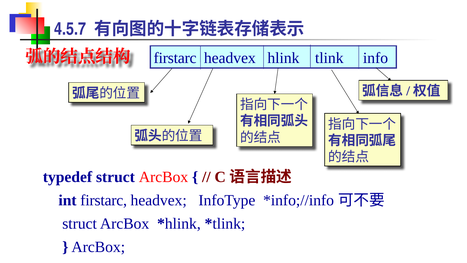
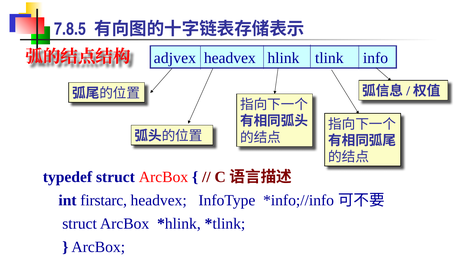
4.5.7: 4.5.7 -> 7.8.5
firstarc at (175, 58): firstarc -> adjvex
